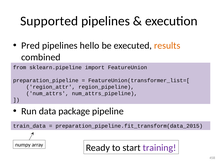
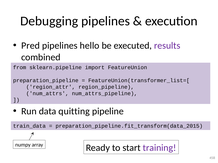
Supported: Supported -> Debugging
results colour: orange -> purple
package: package -> quitting
